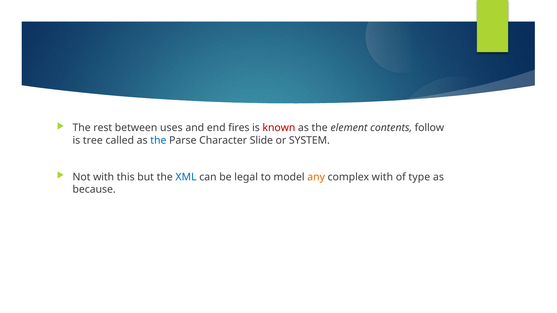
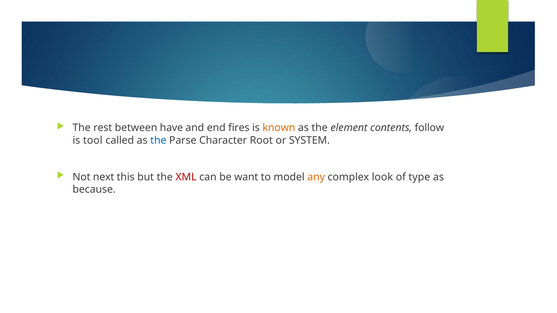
uses: uses -> have
known colour: red -> orange
tree: tree -> tool
Slide: Slide -> Root
Not with: with -> next
XML colour: blue -> red
legal: legal -> want
complex with: with -> look
